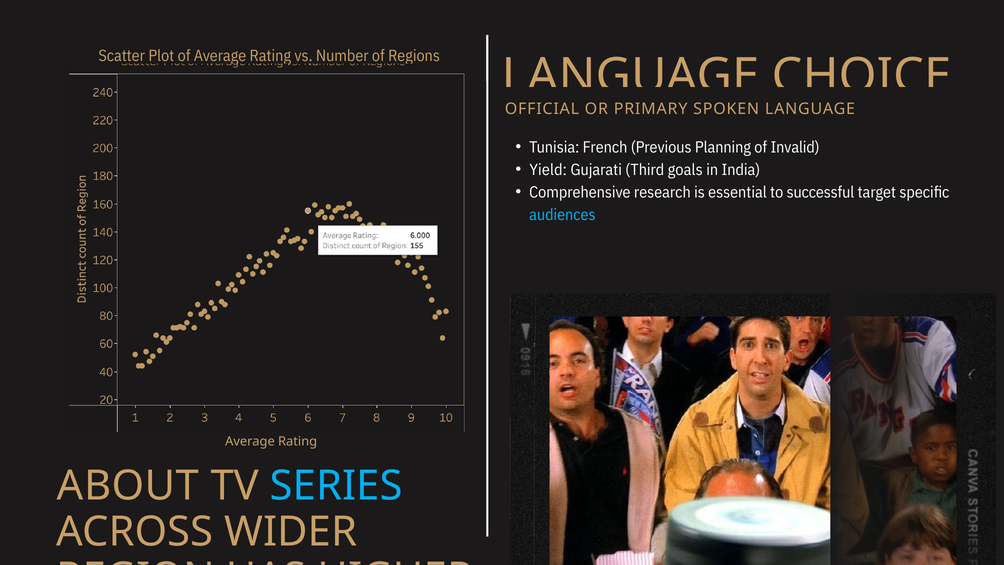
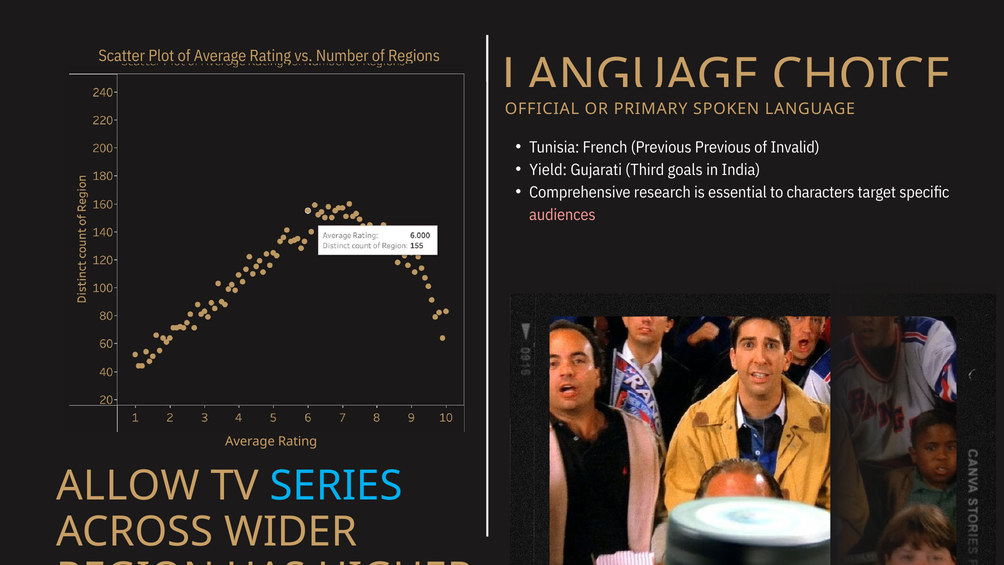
Previous Planning: Planning -> Previous
successful: successful -> characters
audiences colour: light blue -> pink
ABOUT: ABOUT -> ALLOW
